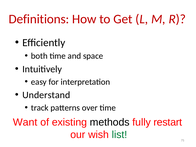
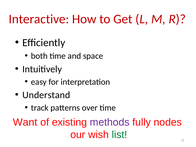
Definitions: Definitions -> Interactive
methods colour: black -> purple
restart: restart -> nodes
